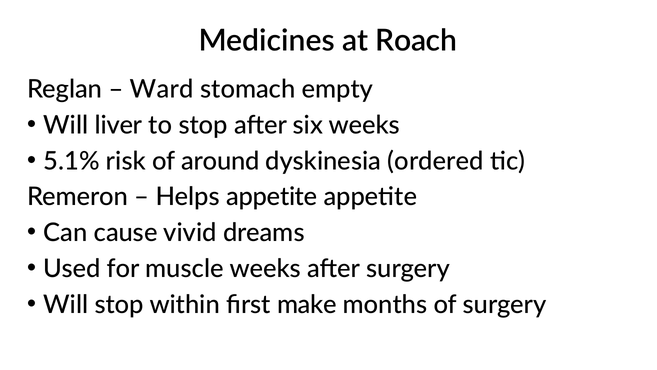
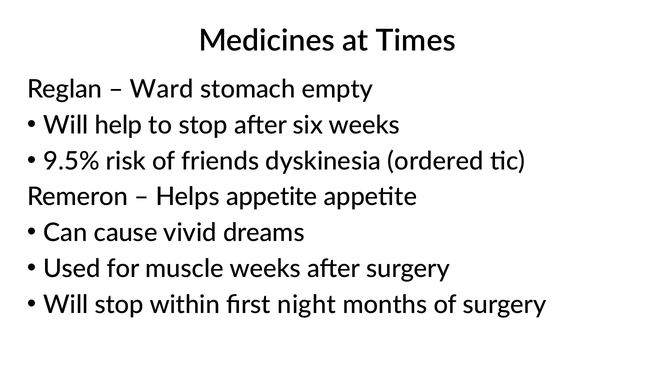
Roach: Roach -> Times
liver: liver -> help
5.1%: 5.1% -> 9.5%
around: around -> friends
make: make -> night
